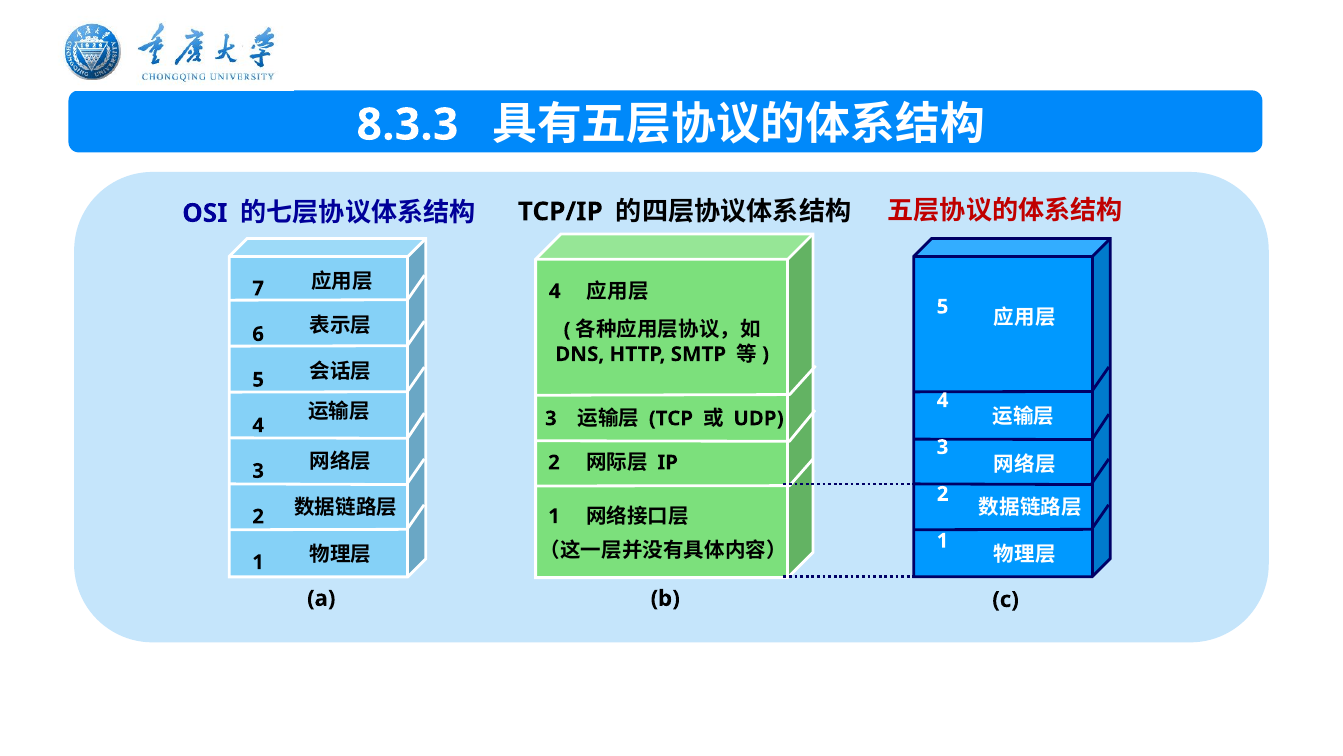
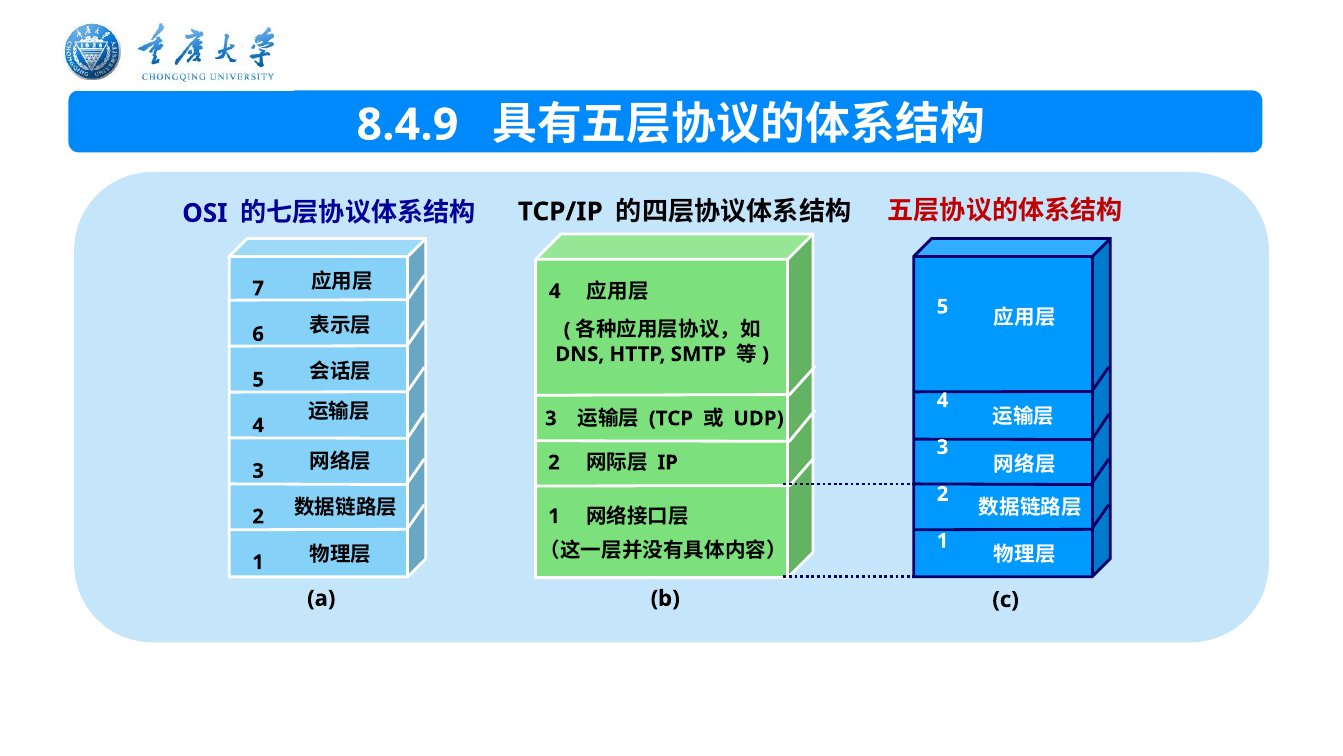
8.3.3: 8.3.3 -> 8.4.9
